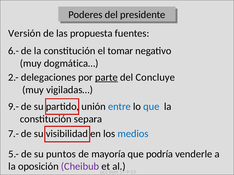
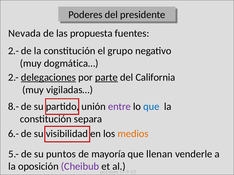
Versión: Versión -> Nevada
6.- at (13, 51): 6.- -> 2.-
tomar: tomar -> grupo
delegaciones underline: none -> present
Concluye: Concluye -> California
9.-: 9.- -> 8.-
entre colour: blue -> purple
7.-: 7.- -> 6.-
medios colour: blue -> orange
podría: podría -> llenan
